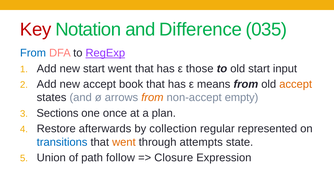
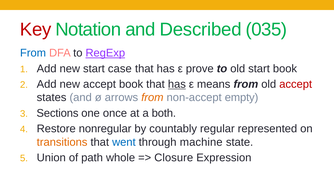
Difference: Difference -> Described
start went: went -> case
those: those -> prove
start input: input -> book
has at (177, 84) underline: none -> present
accept at (296, 84) colour: orange -> red
plan: plan -> both
afterwards: afterwards -> nonregular
collection: collection -> countably
transitions colour: blue -> orange
went at (124, 142) colour: orange -> blue
attempts: attempts -> machine
follow: follow -> whole
